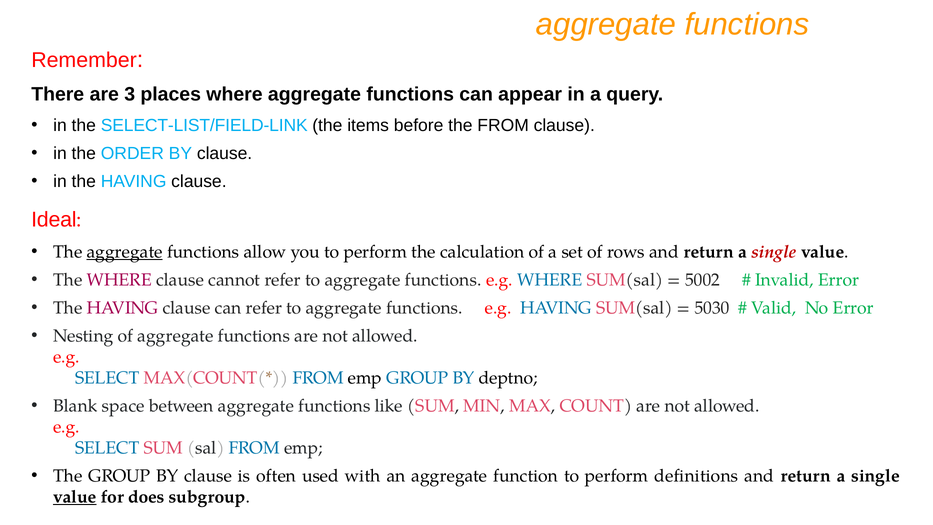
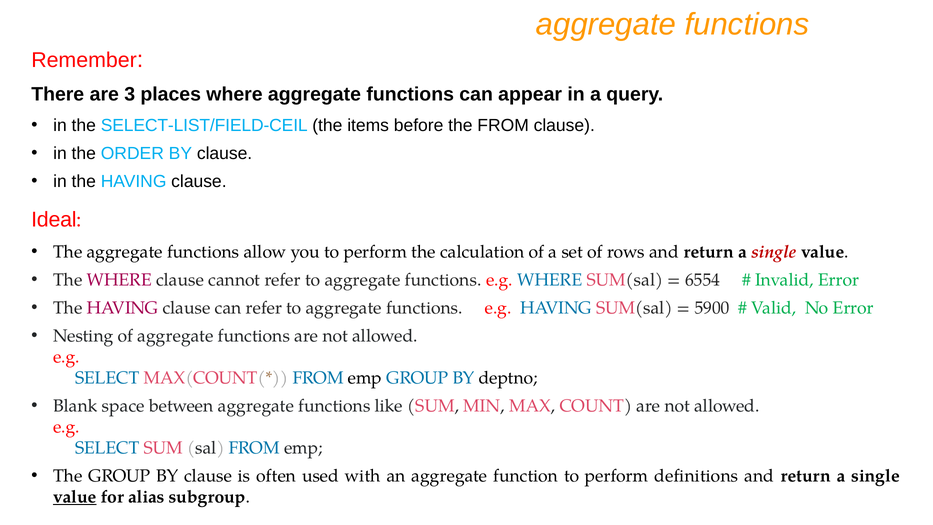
SELECT-LIST/FIELD-LINK: SELECT-LIST/FIELD-LINK -> SELECT-LIST/FIELD-CEIL
aggregate at (125, 252) underline: present -> none
5002: 5002 -> 6554
5030: 5030 -> 5900
does: does -> alias
